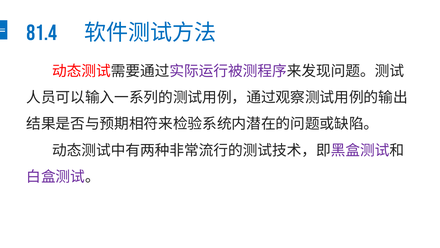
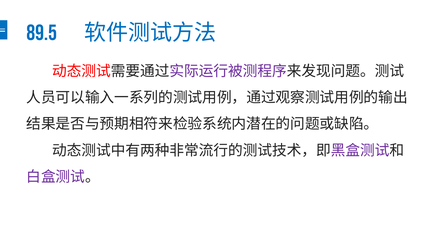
81.4: 81.4 -> 89.5
